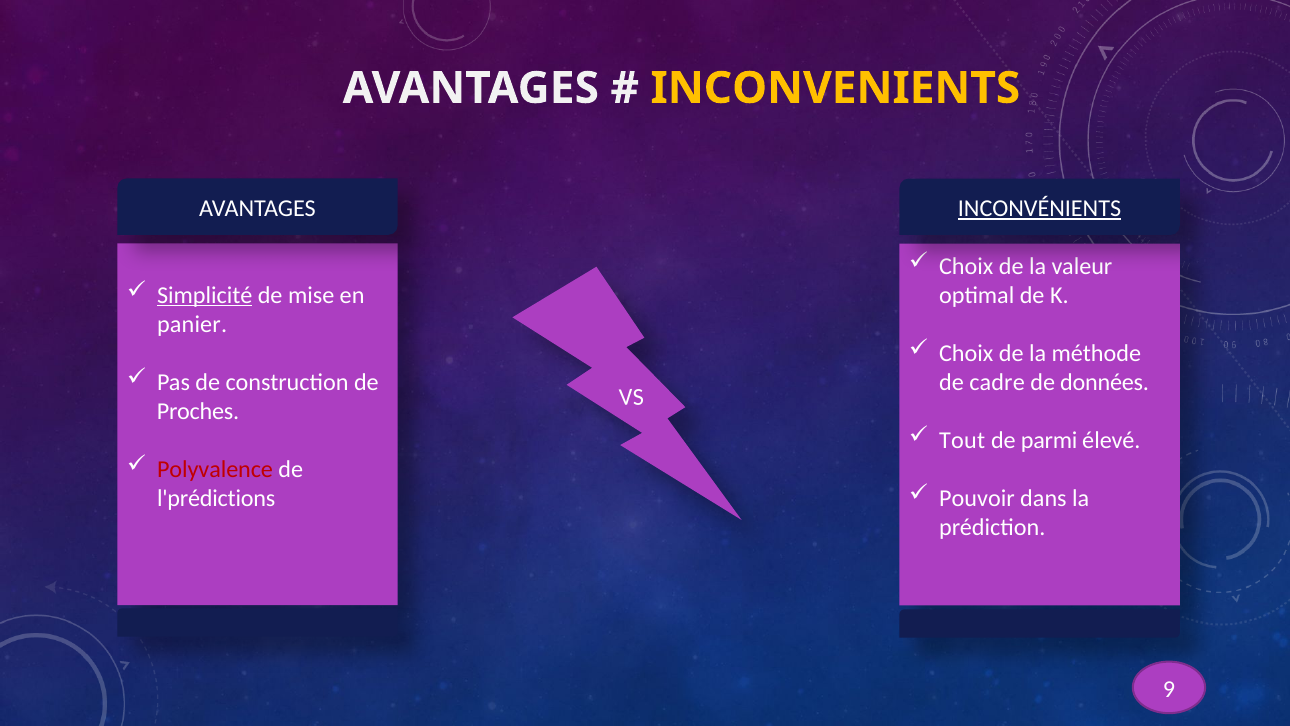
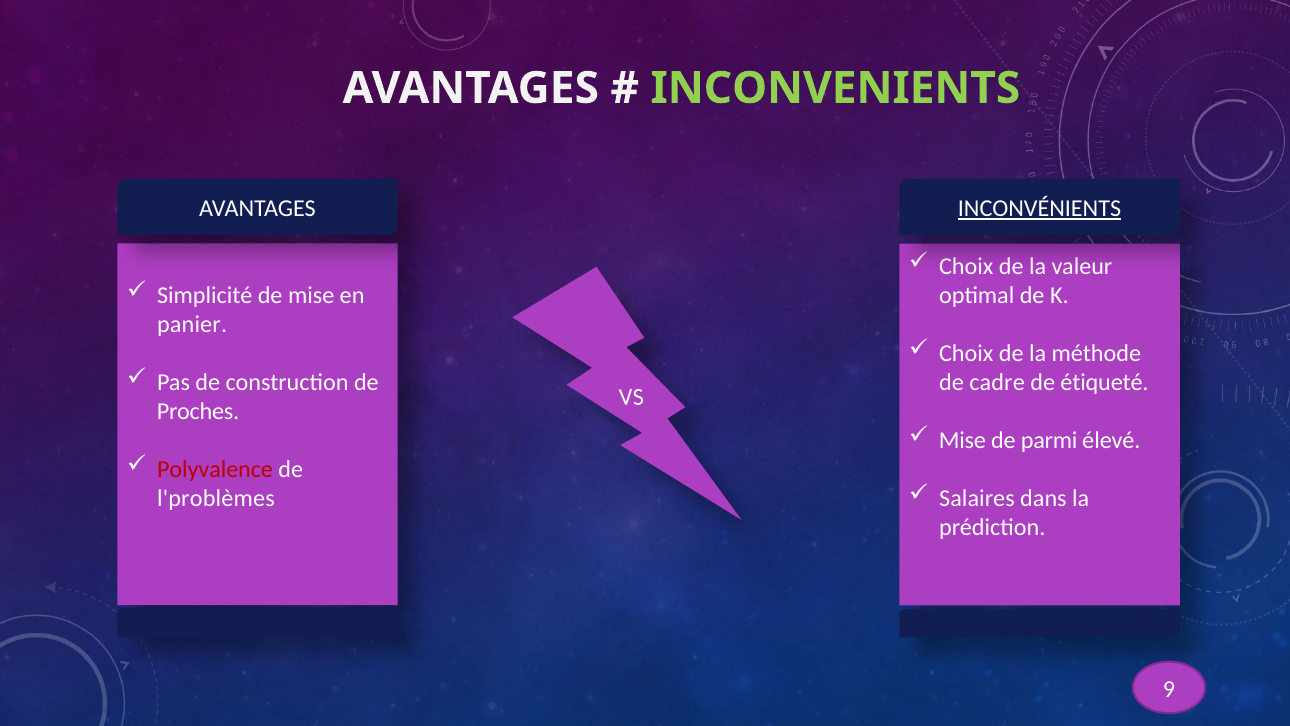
INCONVENIENTS colour: yellow -> light green
Simplicité underline: present -> none
données: données -> étiqueté
Tout at (962, 440): Tout -> Mise
Pouvoir: Pouvoir -> Salaires
l'prédictions: l'prédictions -> l'problèmes
